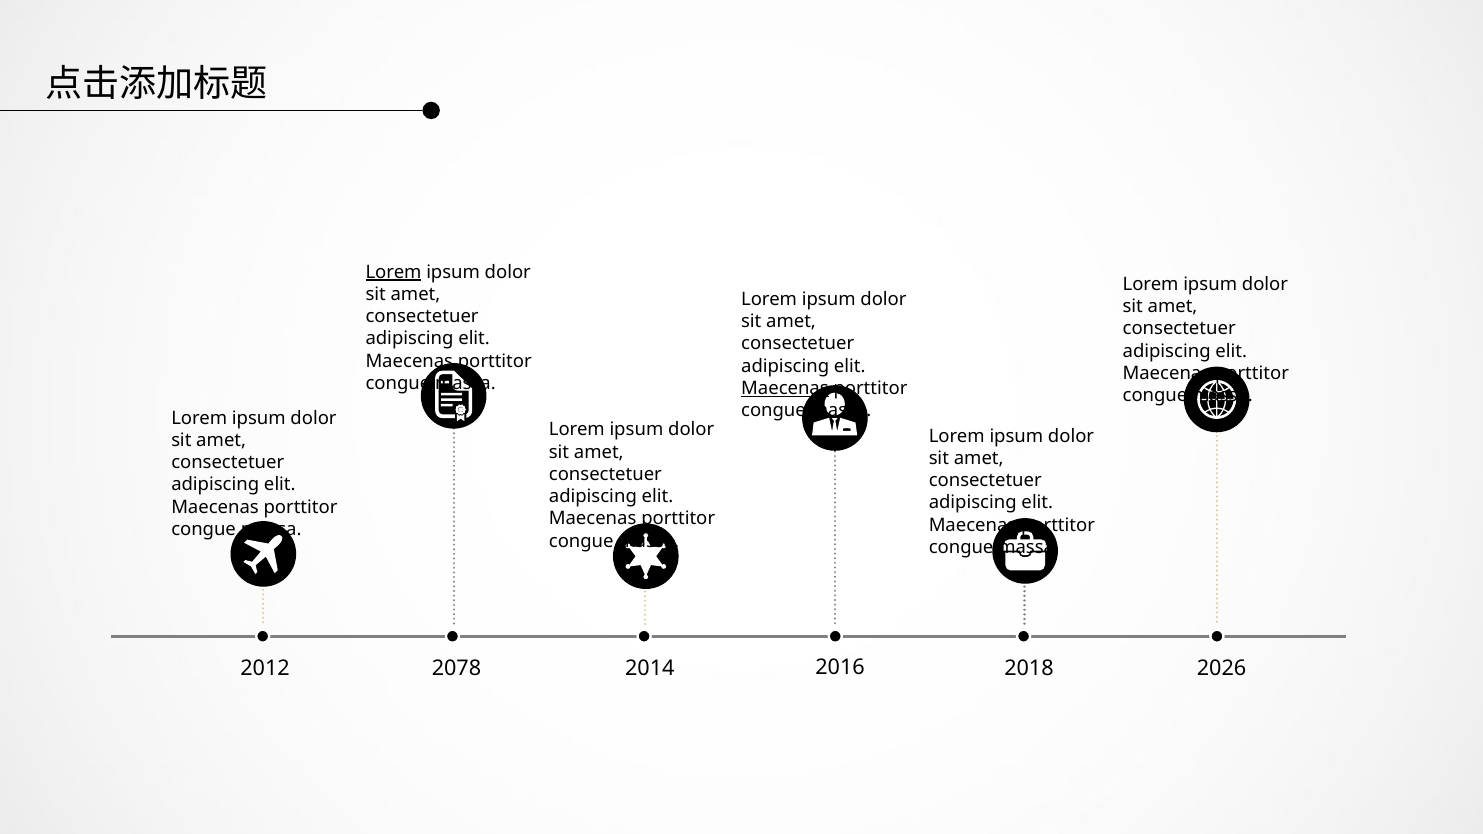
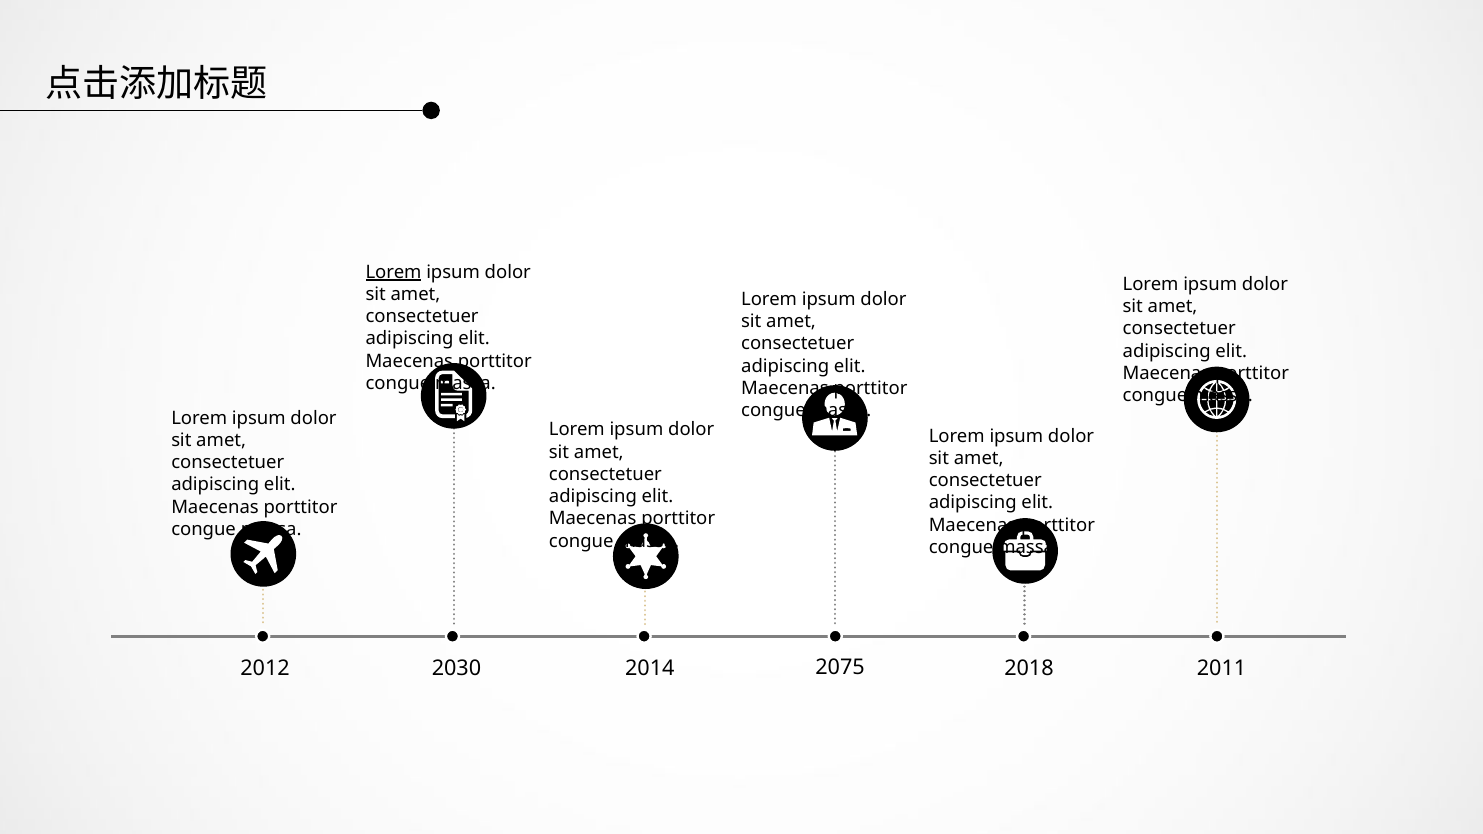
Maecenas at (785, 388) underline: present -> none
2016: 2016 -> 2075
2078: 2078 -> 2030
2026: 2026 -> 2011
